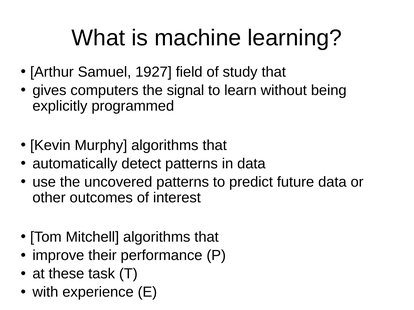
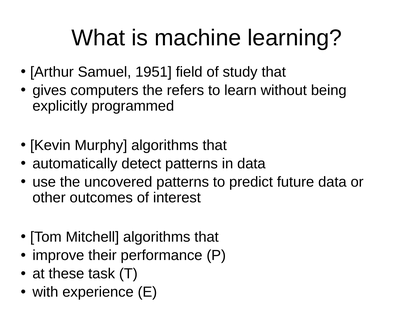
1927: 1927 -> 1951
signal: signal -> refers
